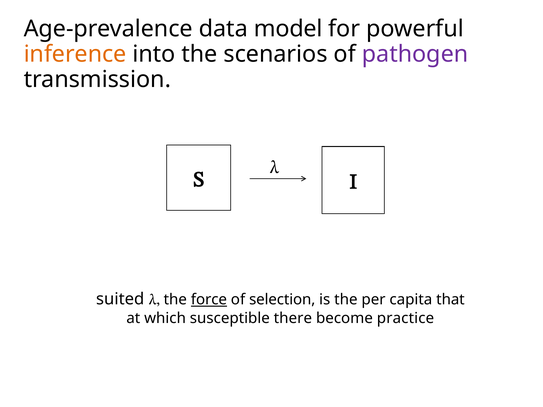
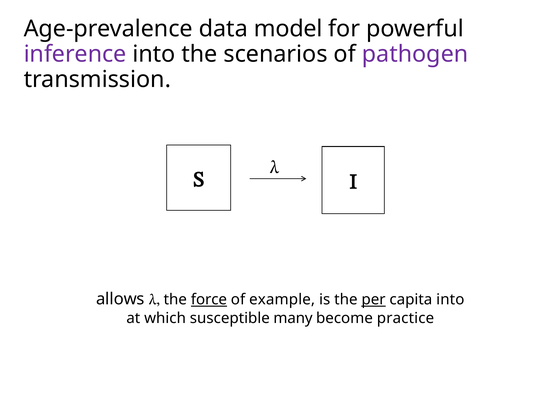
inference colour: orange -> purple
suited: suited -> allows
selection: selection -> example
per underline: none -> present
capita that: that -> into
there: there -> many
